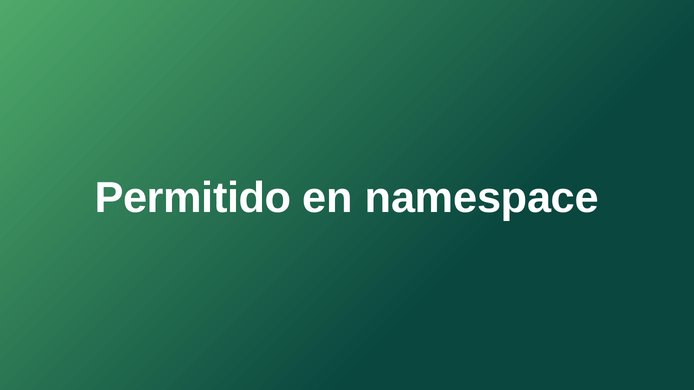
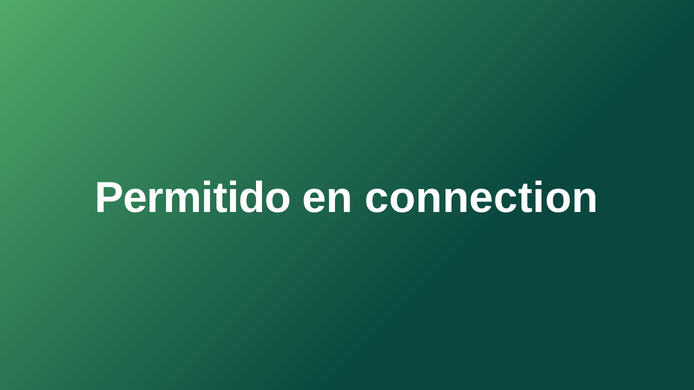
namespace: namespace -> connection
